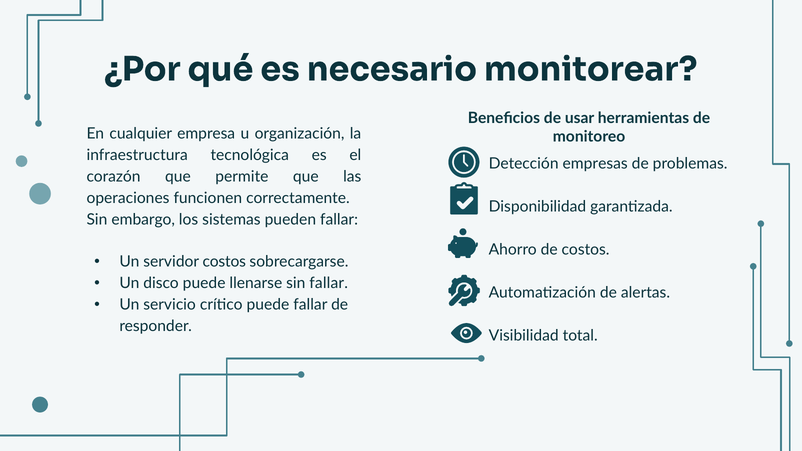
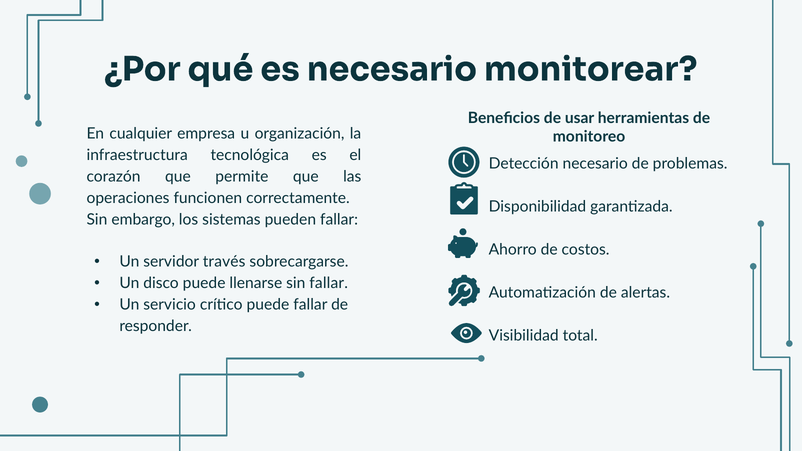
Detección empresas: empresas -> necesario
servidor costos: costos -> través
